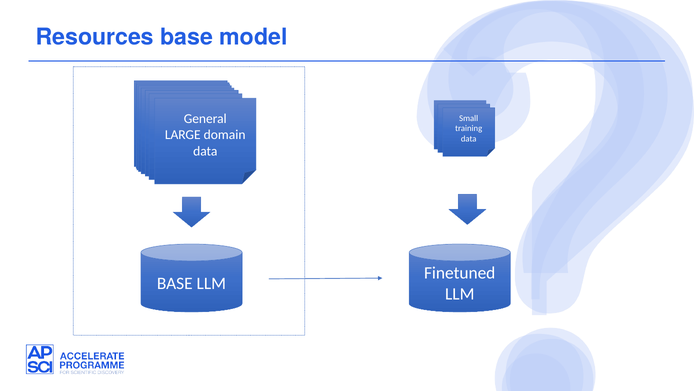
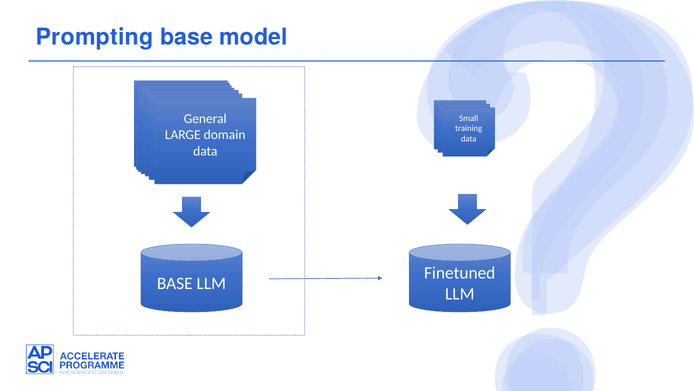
Resources: Resources -> Prompting
